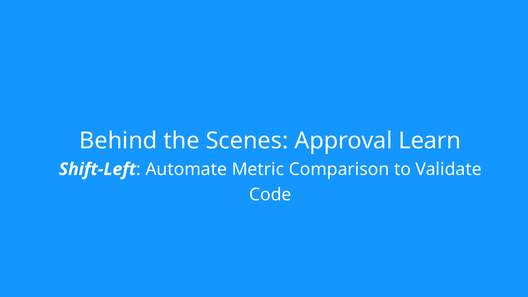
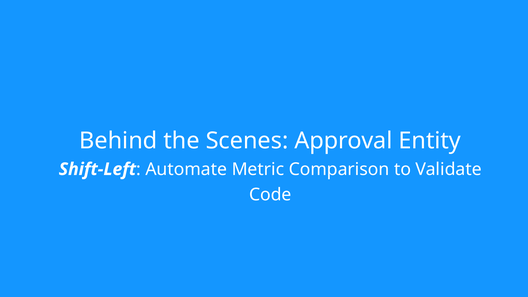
Learn: Learn -> Entity
